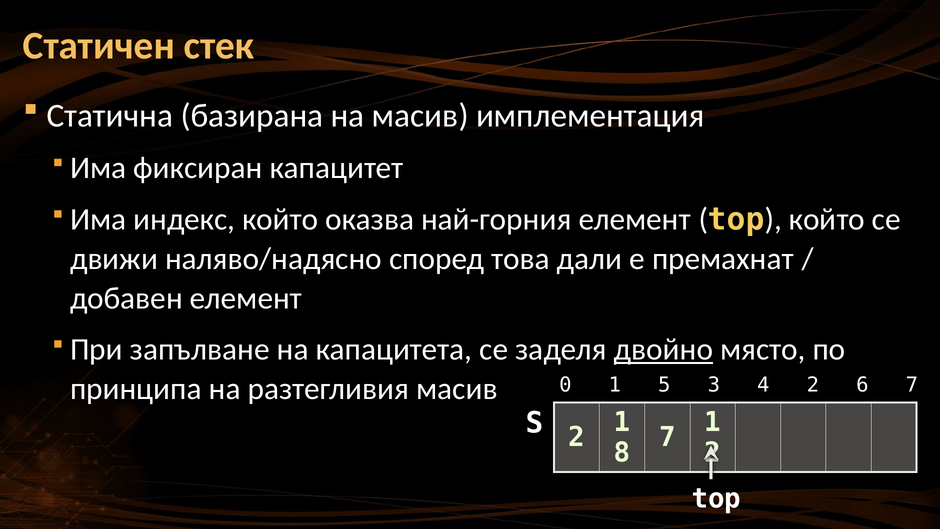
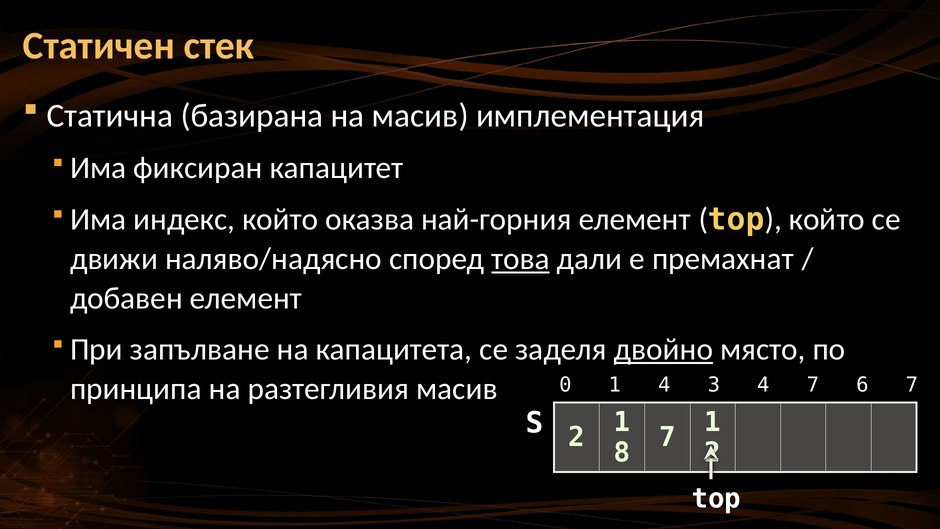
това underline: none -> present
1 5: 5 -> 4
4 2: 2 -> 7
